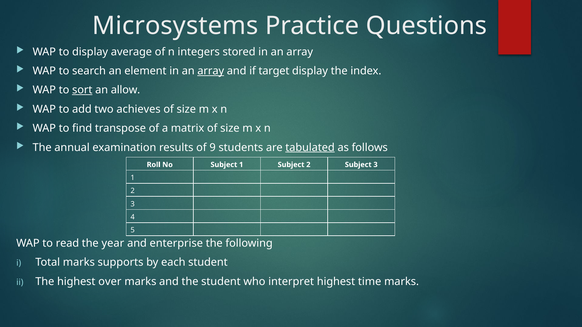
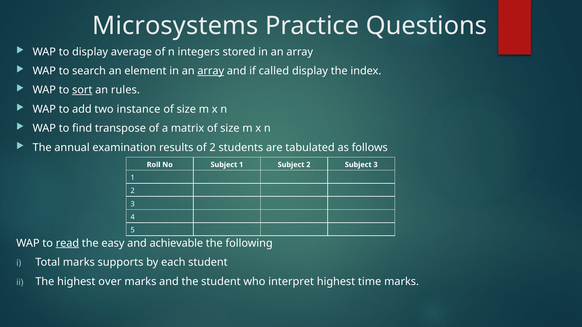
target: target -> called
allow: allow -> rules
achieves: achieves -> instance
of 9: 9 -> 2
tabulated underline: present -> none
read underline: none -> present
year: year -> easy
enterprise: enterprise -> achievable
